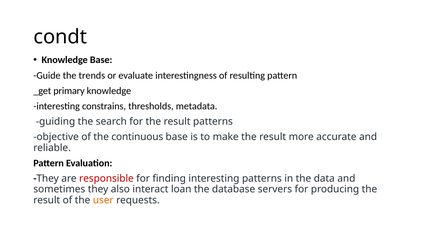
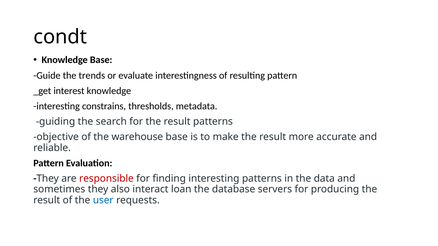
primary: primary -> interest
continuous: continuous -> warehouse
user colour: orange -> blue
